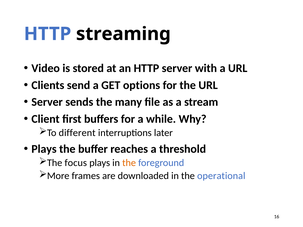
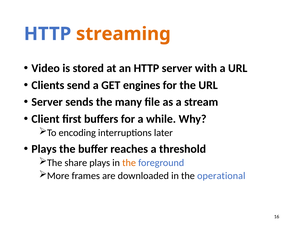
streaming colour: black -> orange
options: options -> engines
different: different -> encoding
focus: focus -> share
